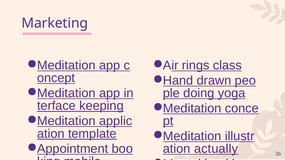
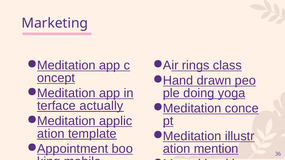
keeping: keeping -> actually
actually: actually -> mention
